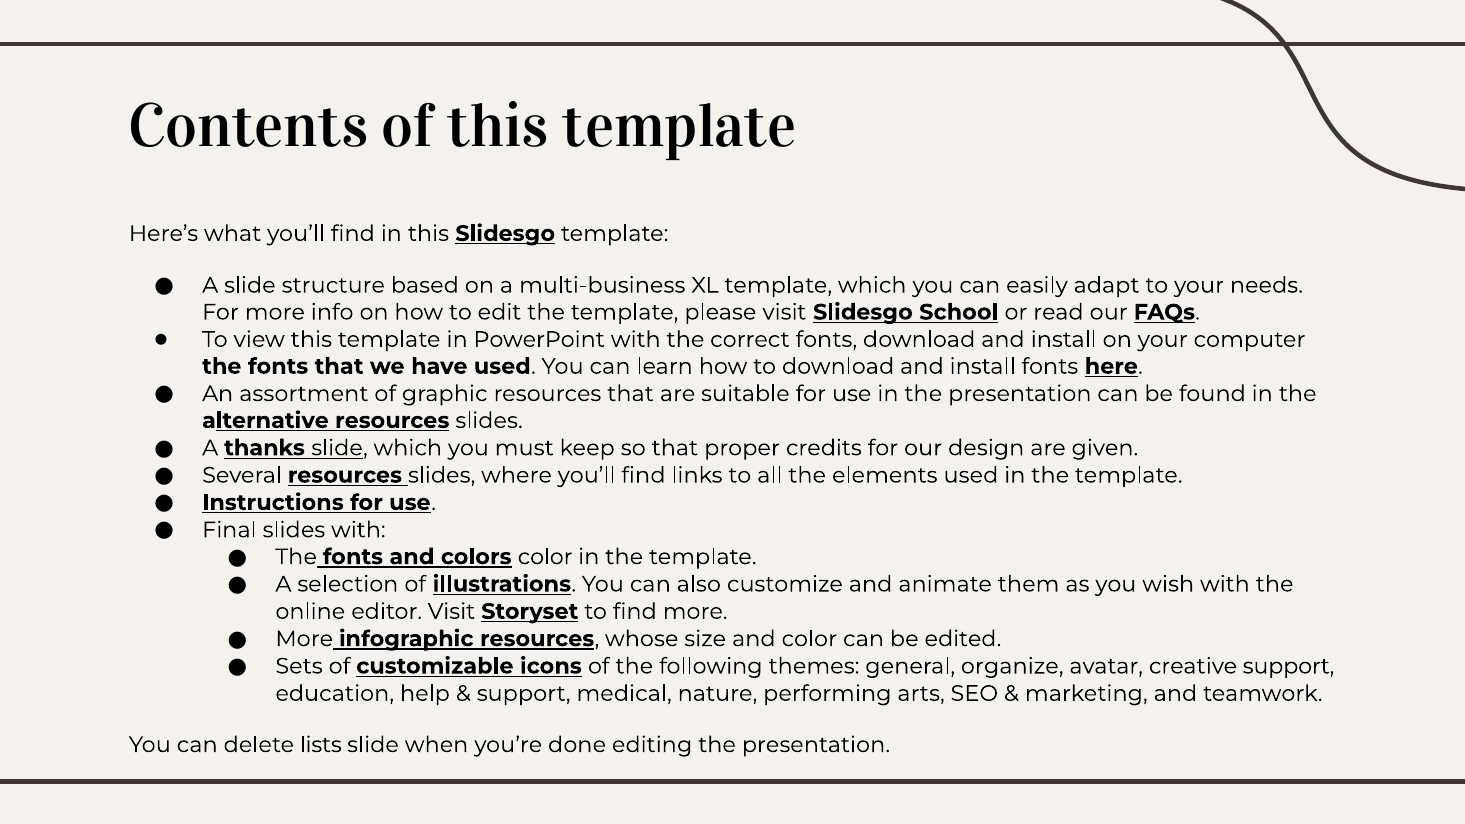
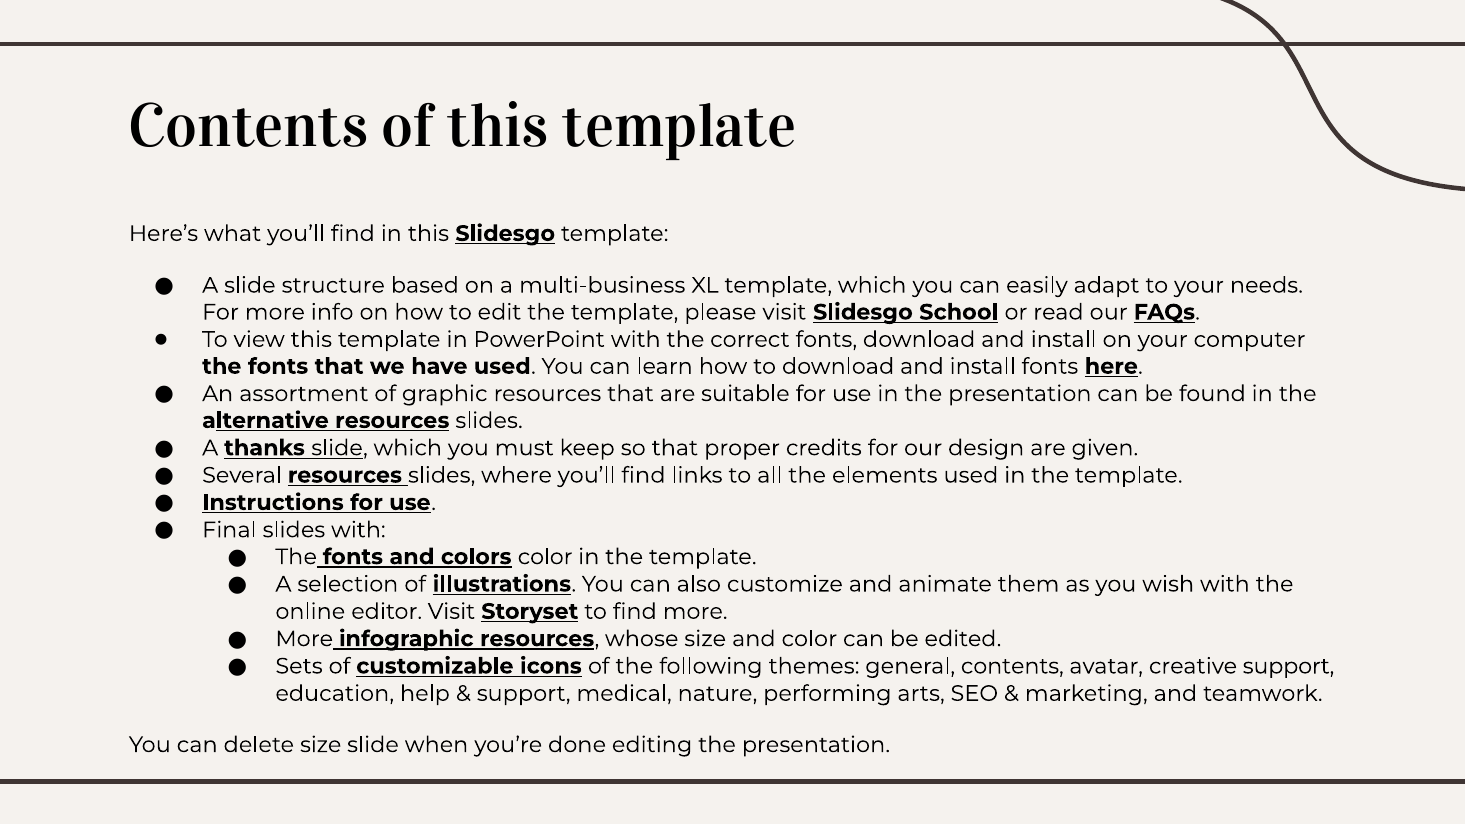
general organize: organize -> contents
delete lists: lists -> size
